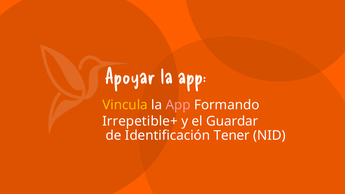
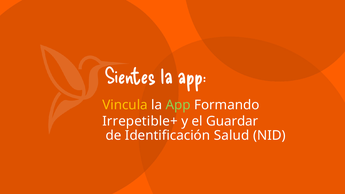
Apoyar: Apoyar -> Sientes
App at (178, 105) colour: pink -> light green
Tener: Tener -> Salud
